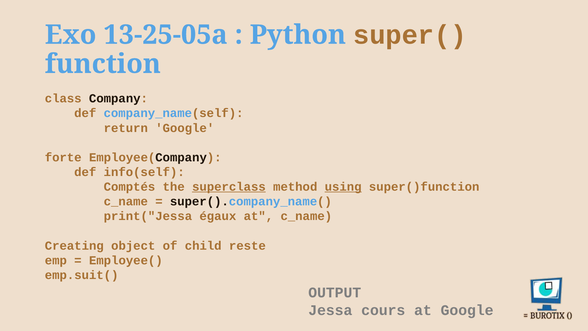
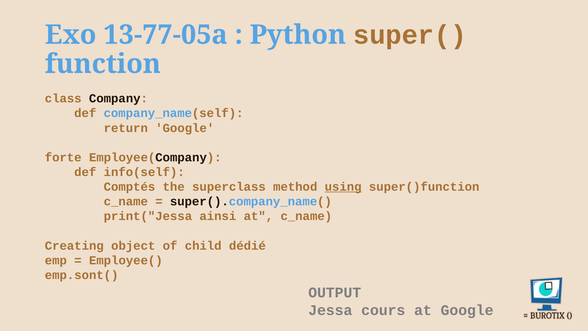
13-25-05a: 13-25-05a -> 13-77-05a
superclass underline: present -> none
égaux: égaux -> ainsi
reste: reste -> dédié
emp.suit(: emp.suit( -> emp.sont(
